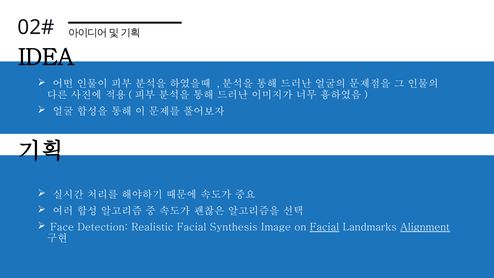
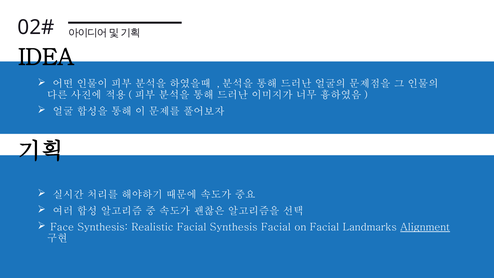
Face Detection: Detection -> Synthesis
Synthesis Image: Image -> Facial
Facial at (325, 227) underline: present -> none
